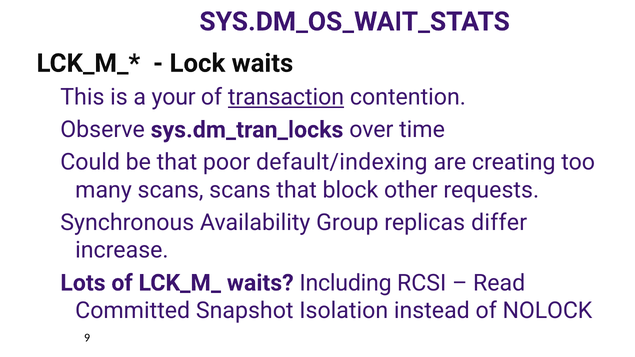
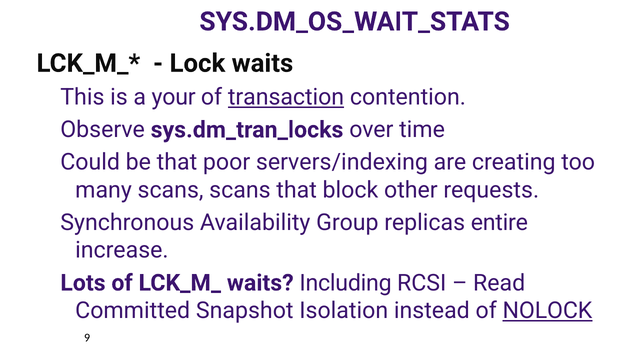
default/indexing: default/indexing -> servers/indexing
differ: differ -> entire
NOLOCK underline: none -> present
